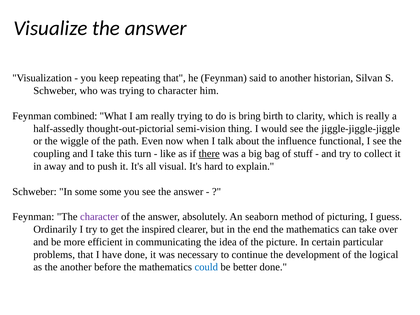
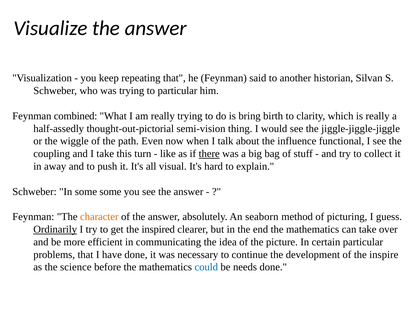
to character: character -> particular
character at (99, 217) colour: purple -> orange
Ordinarily underline: none -> present
logical: logical -> inspire
the another: another -> science
better: better -> needs
